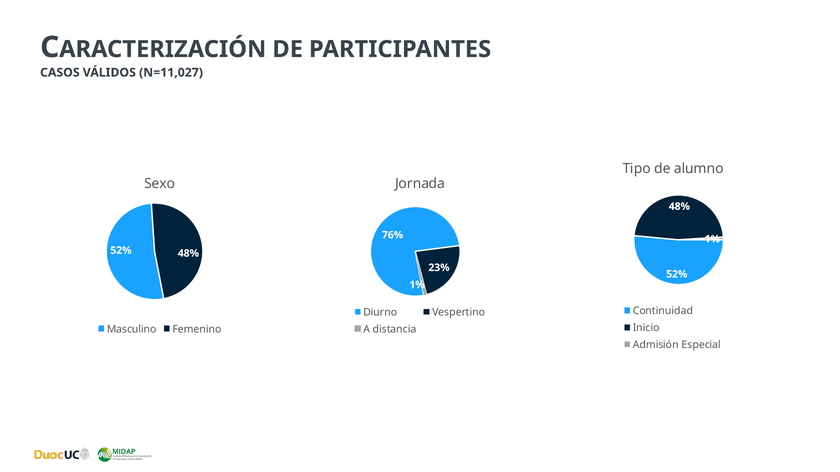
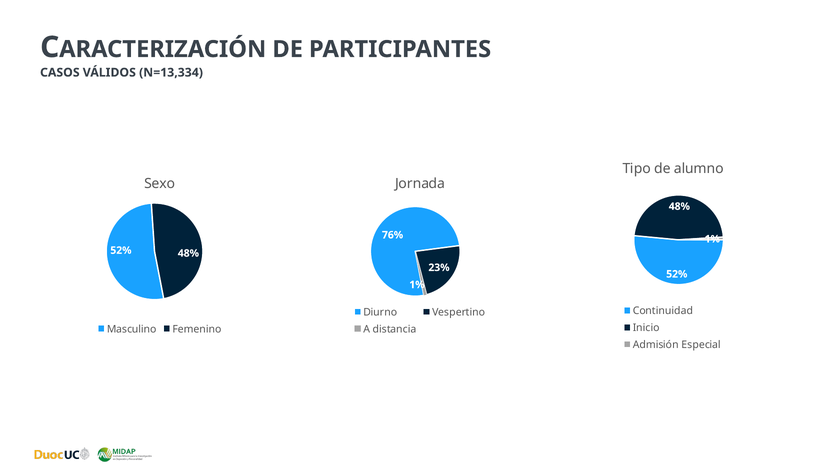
N=11,027: N=11,027 -> N=13,334
